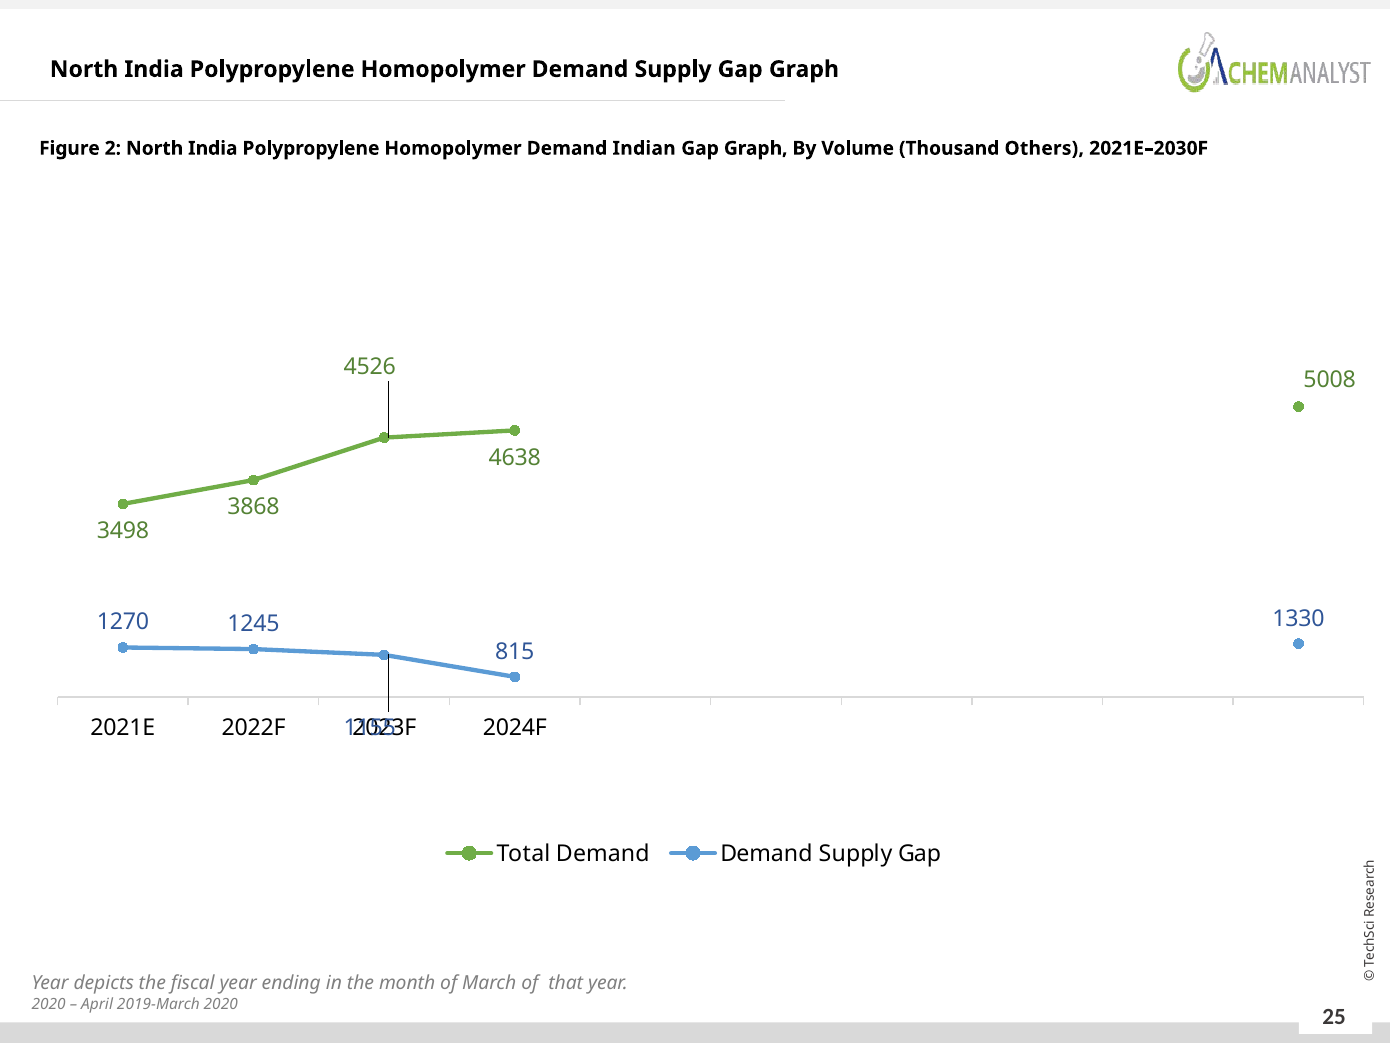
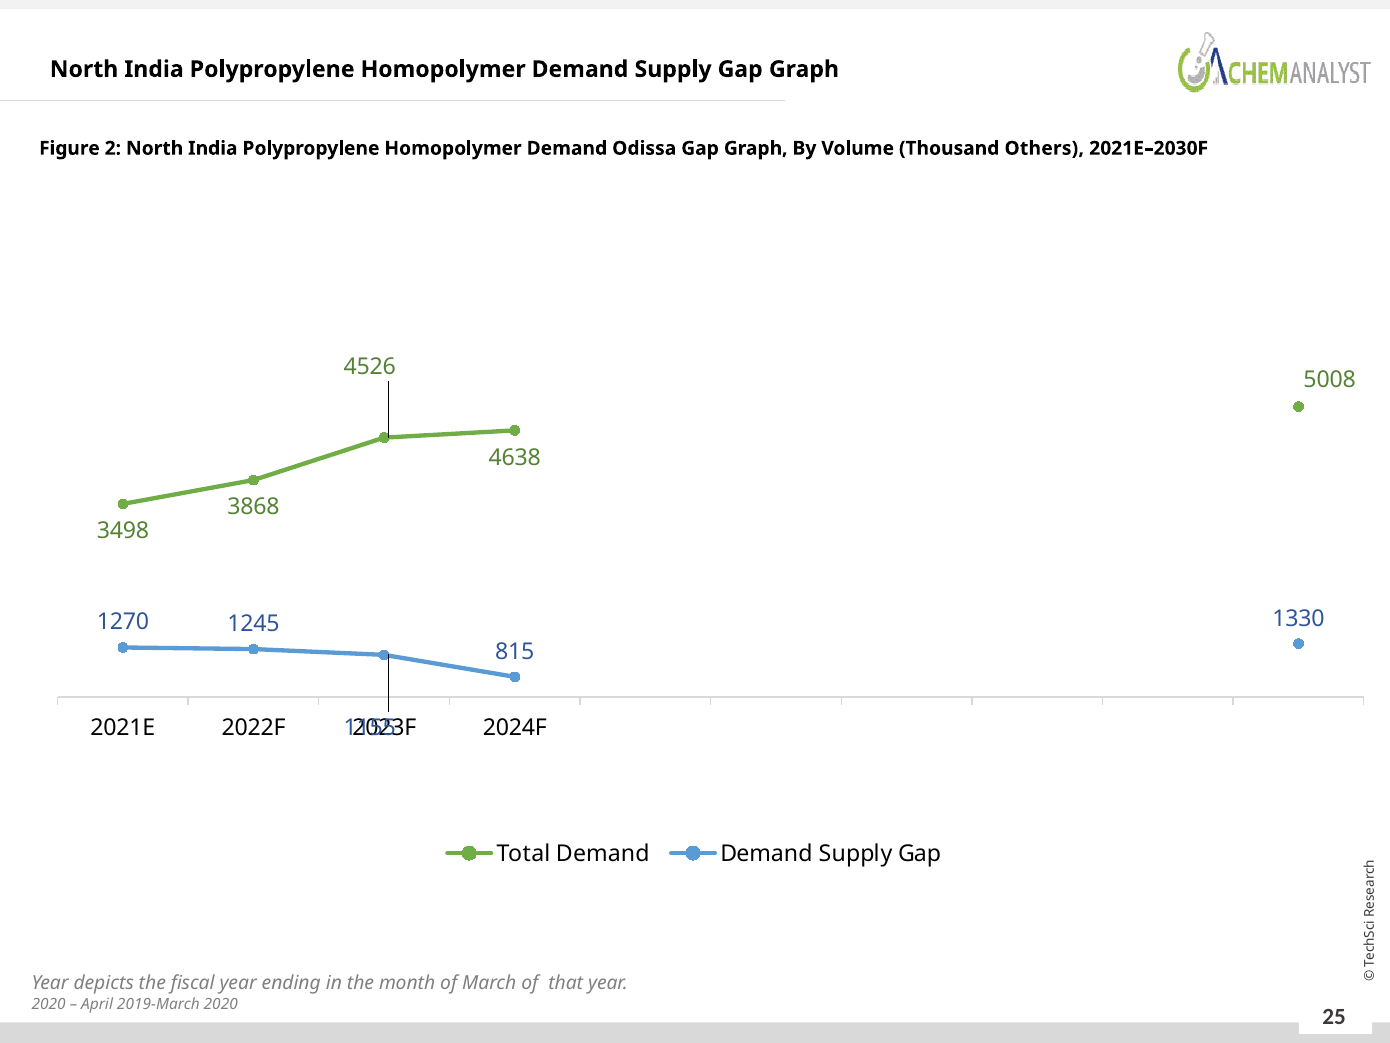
Indian: Indian -> Odissa
